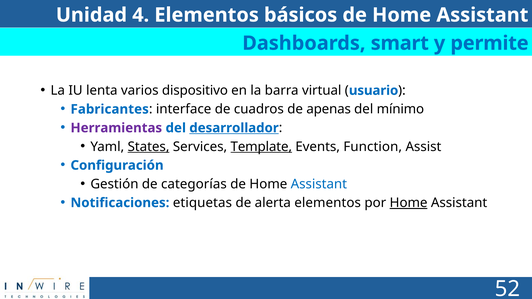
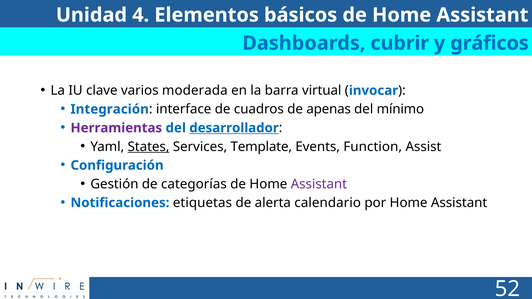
smart: smart -> cubrir
permite: permite -> gráficos
lenta: lenta -> clave
dispositivo: dispositivo -> moderada
usuario: usuario -> invocar
Fabricantes: Fabricantes -> Integración
Template underline: present -> none
Assistant at (319, 184) colour: blue -> purple
alerta elementos: elementos -> calendario
Home at (409, 203) underline: present -> none
